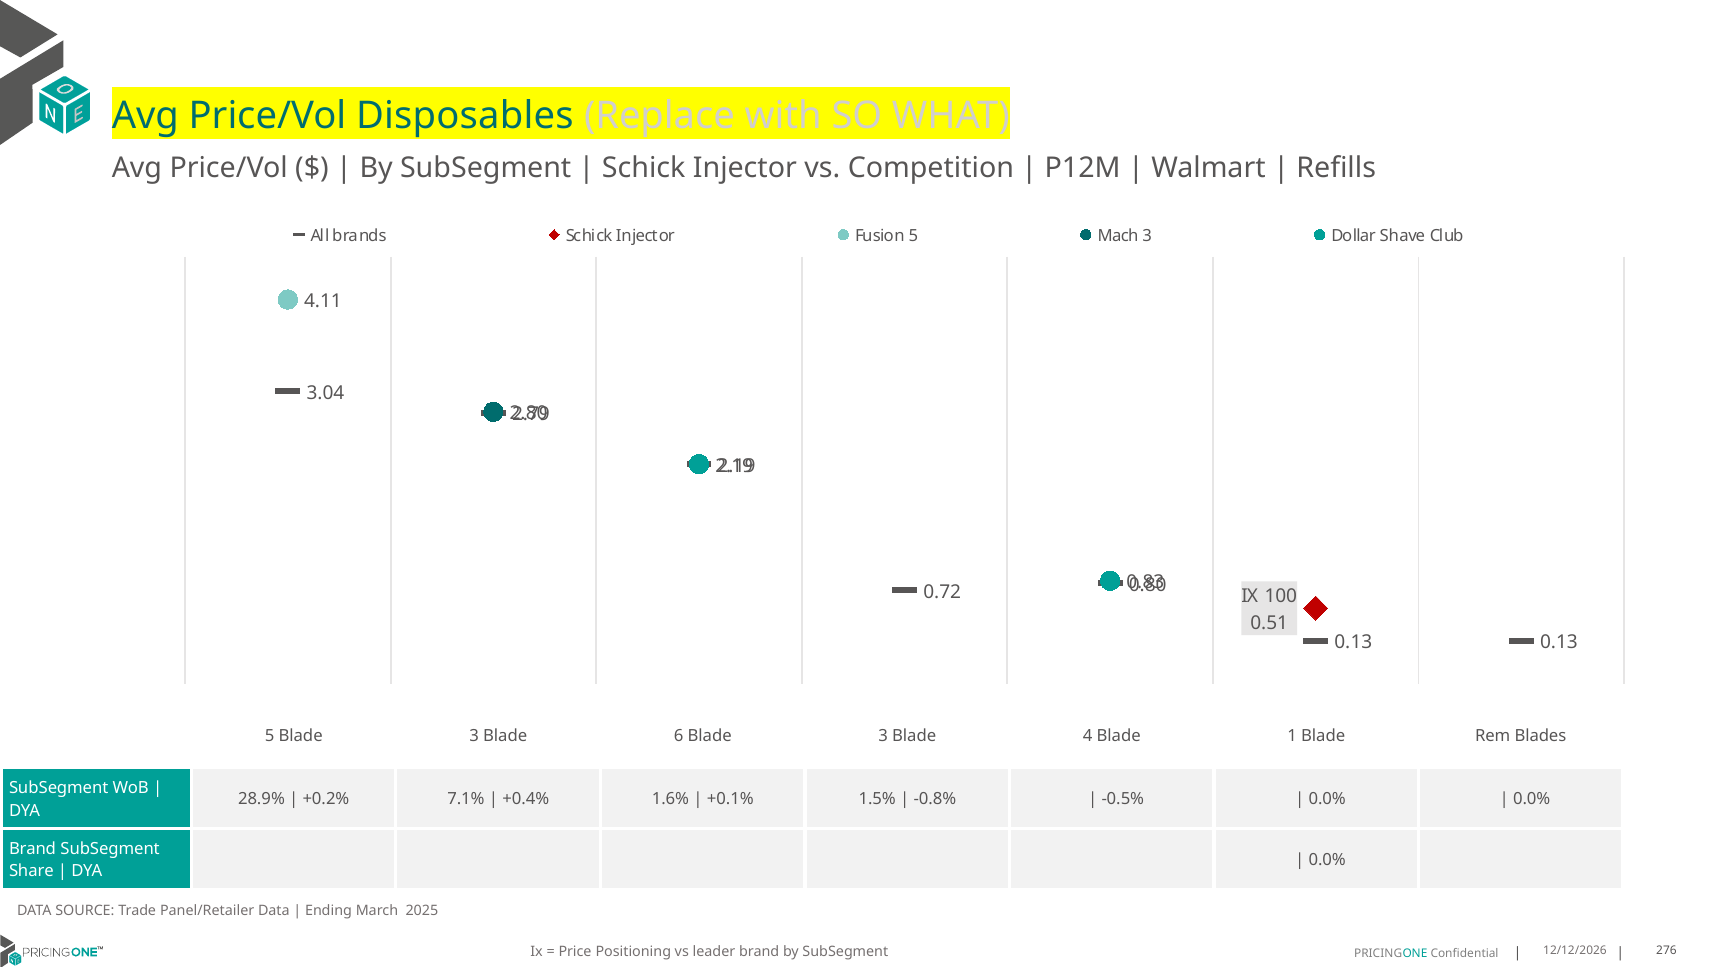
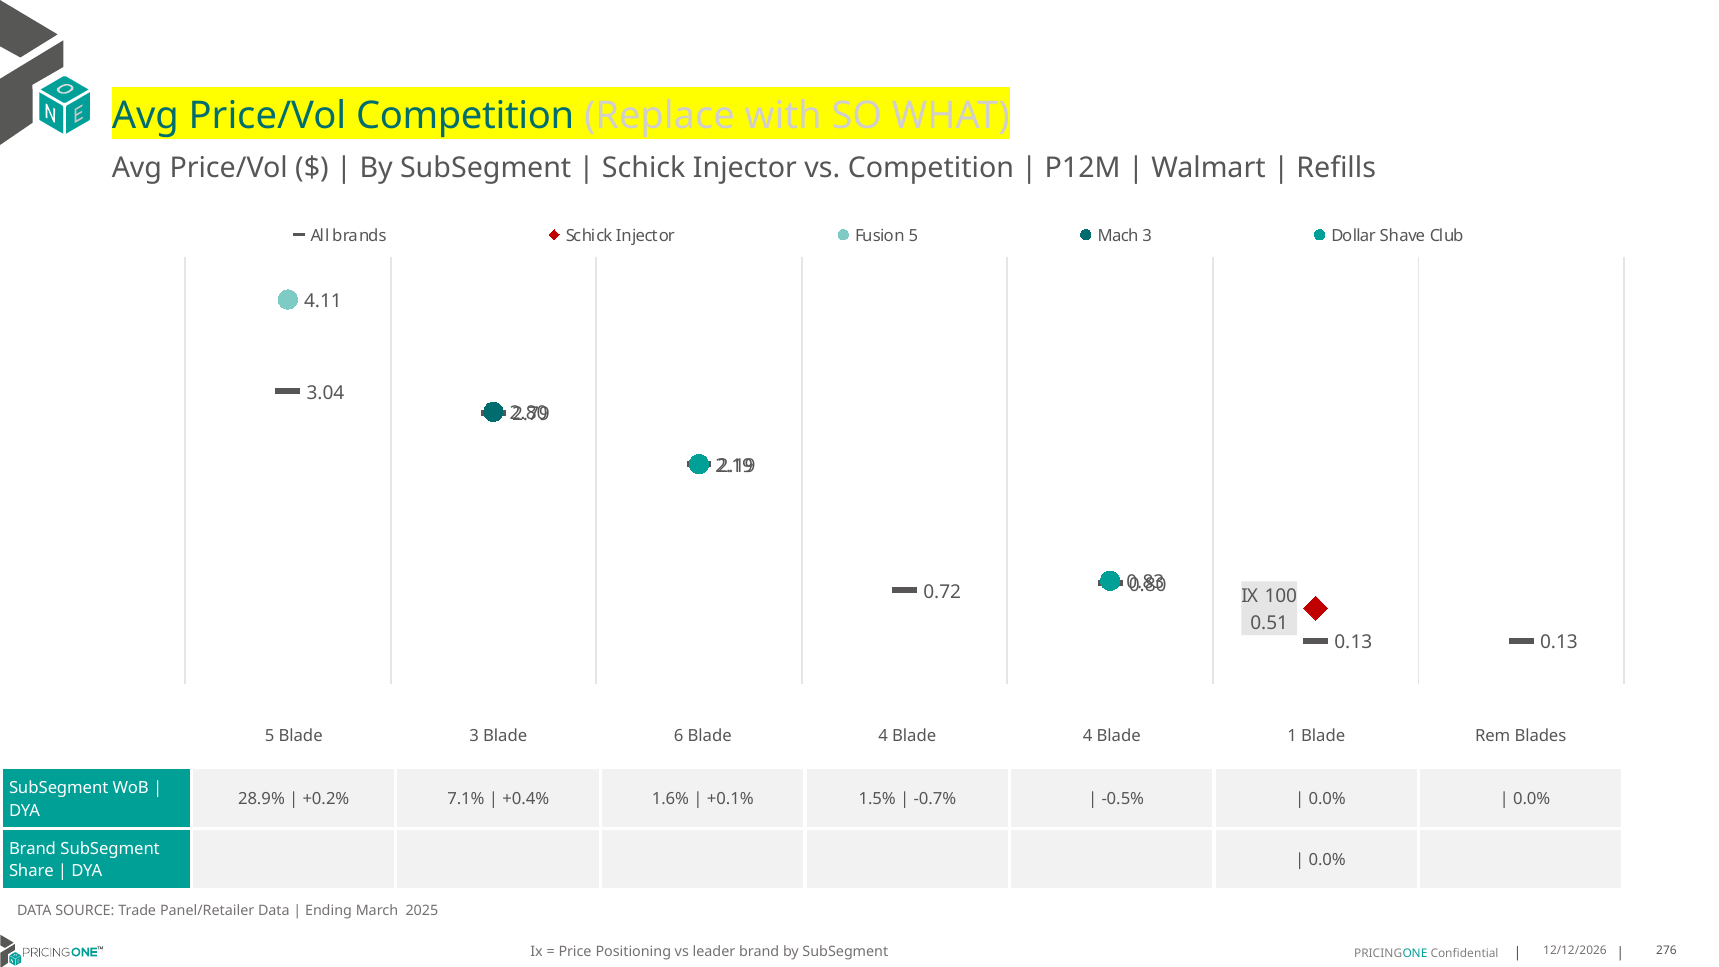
Price/Vol Disposables: Disposables -> Competition
6 Blade 3: 3 -> 4
-0.8%: -0.8% -> -0.7%
